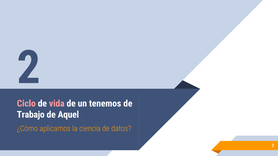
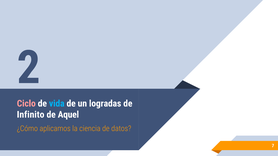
vida colour: pink -> light blue
tenemos: tenemos -> logradas
Trabajo: Trabajo -> Infinito
